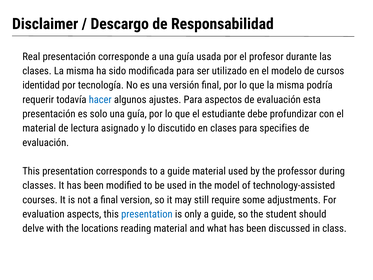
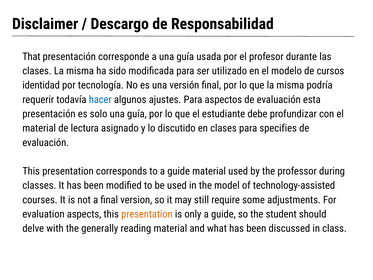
Real: Real -> That
presentation at (147, 214) colour: blue -> orange
locations: locations -> generally
